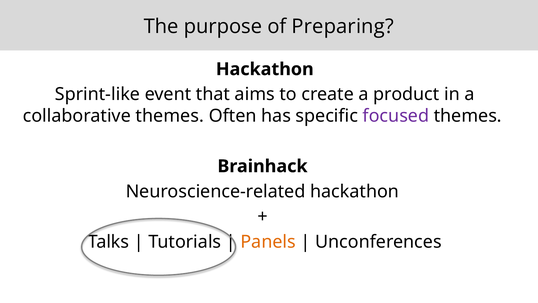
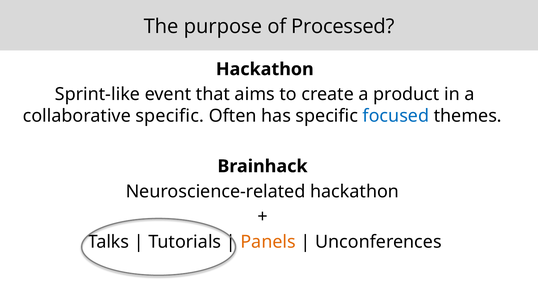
Preparing: Preparing -> Processed
collaborative themes: themes -> specific
focused colour: purple -> blue
